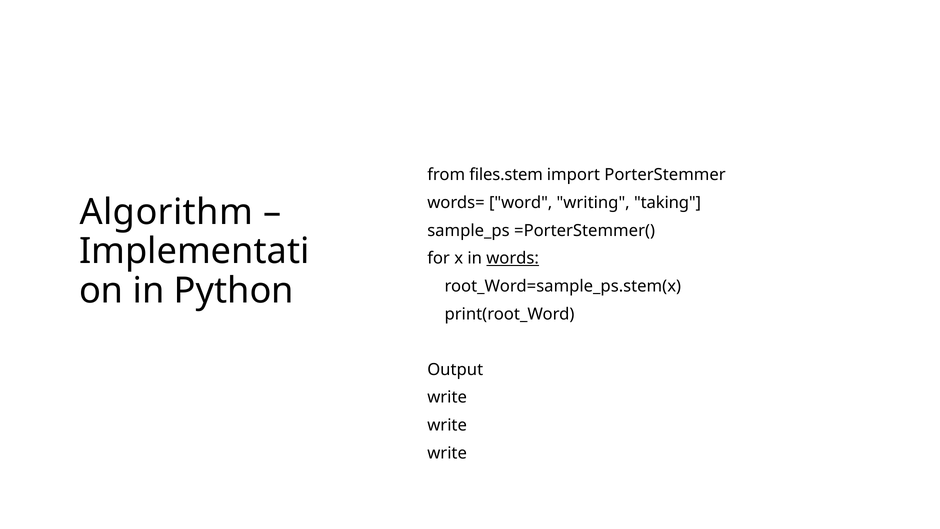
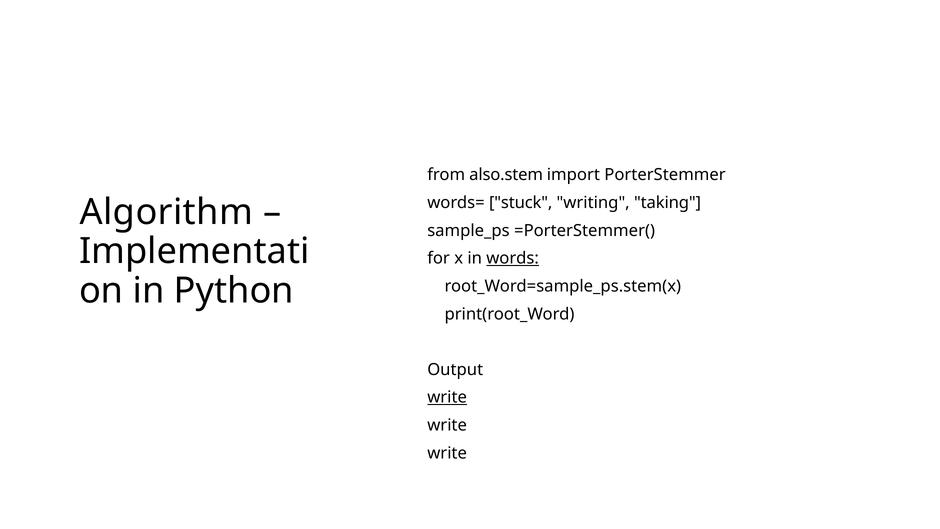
files.stem: files.stem -> also.stem
word: word -> stuck
write at (447, 397) underline: none -> present
